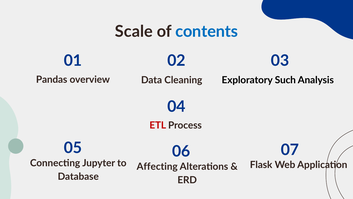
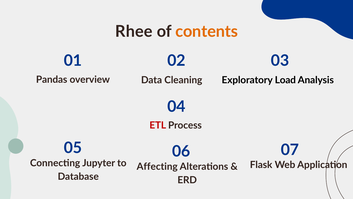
Scale: Scale -> Rhee
contents colour: blue -> orange
Such: Such -> Load
